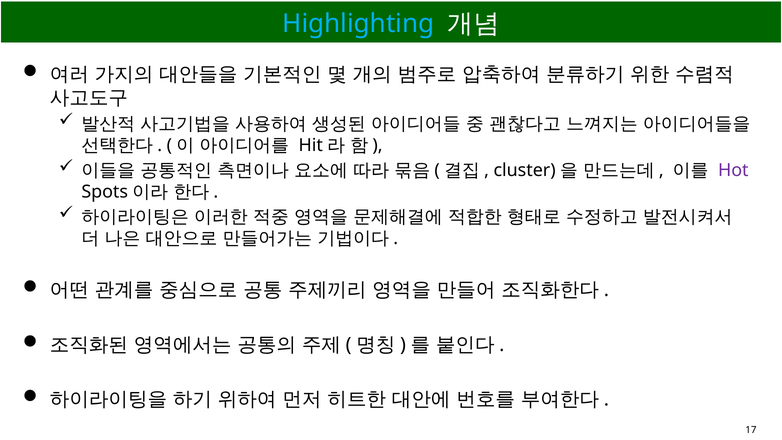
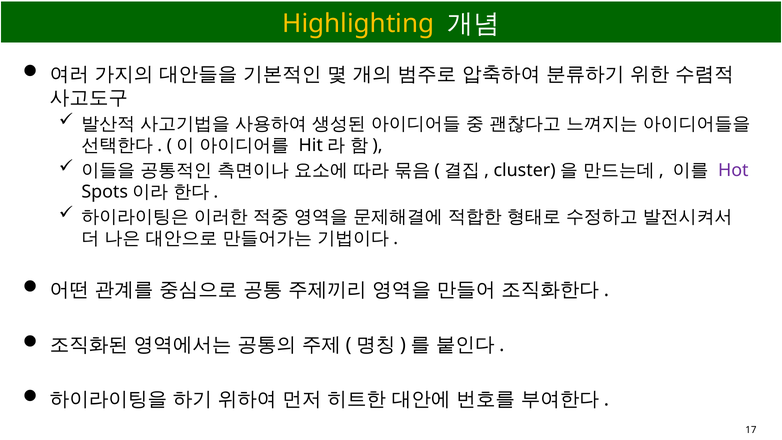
Highlighting colour: light blue -> yellow
